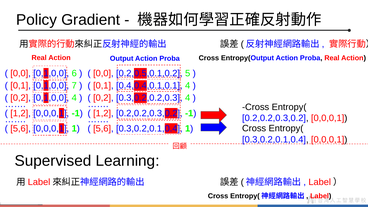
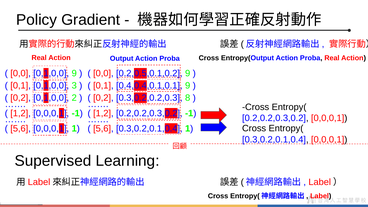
0,1,0,0 6: 6 -> 9
0.2,0.5,0.1,0.2 5: 5 -> 9
7: 7 -> 3
0.4,0.4,0.1,0.1 4: 4 -> 9
0,1,0,0 4: 4 -> 2
0.3,0.2,0.2,0.3 4: 4 -> 8
